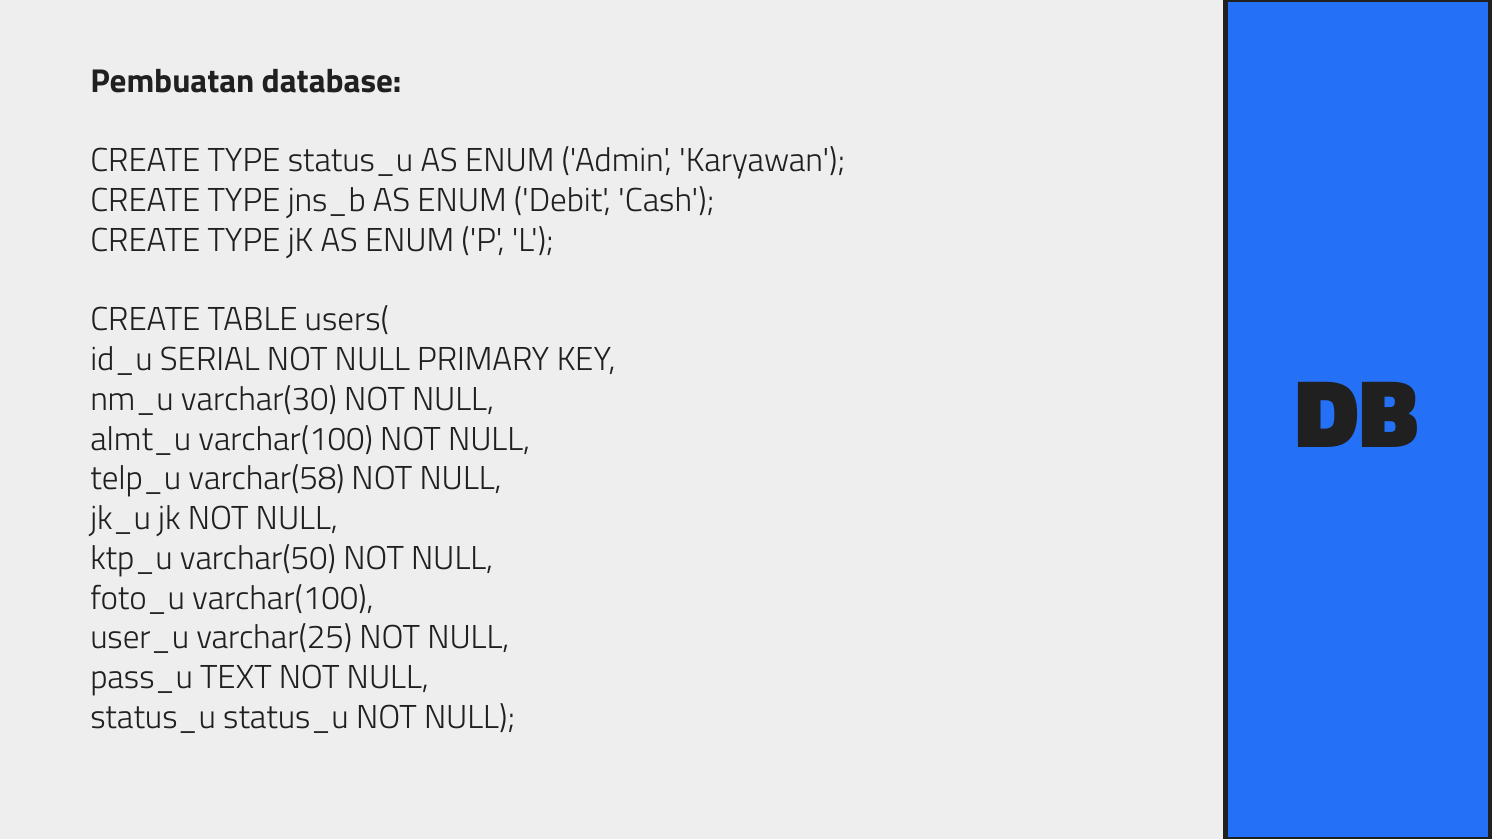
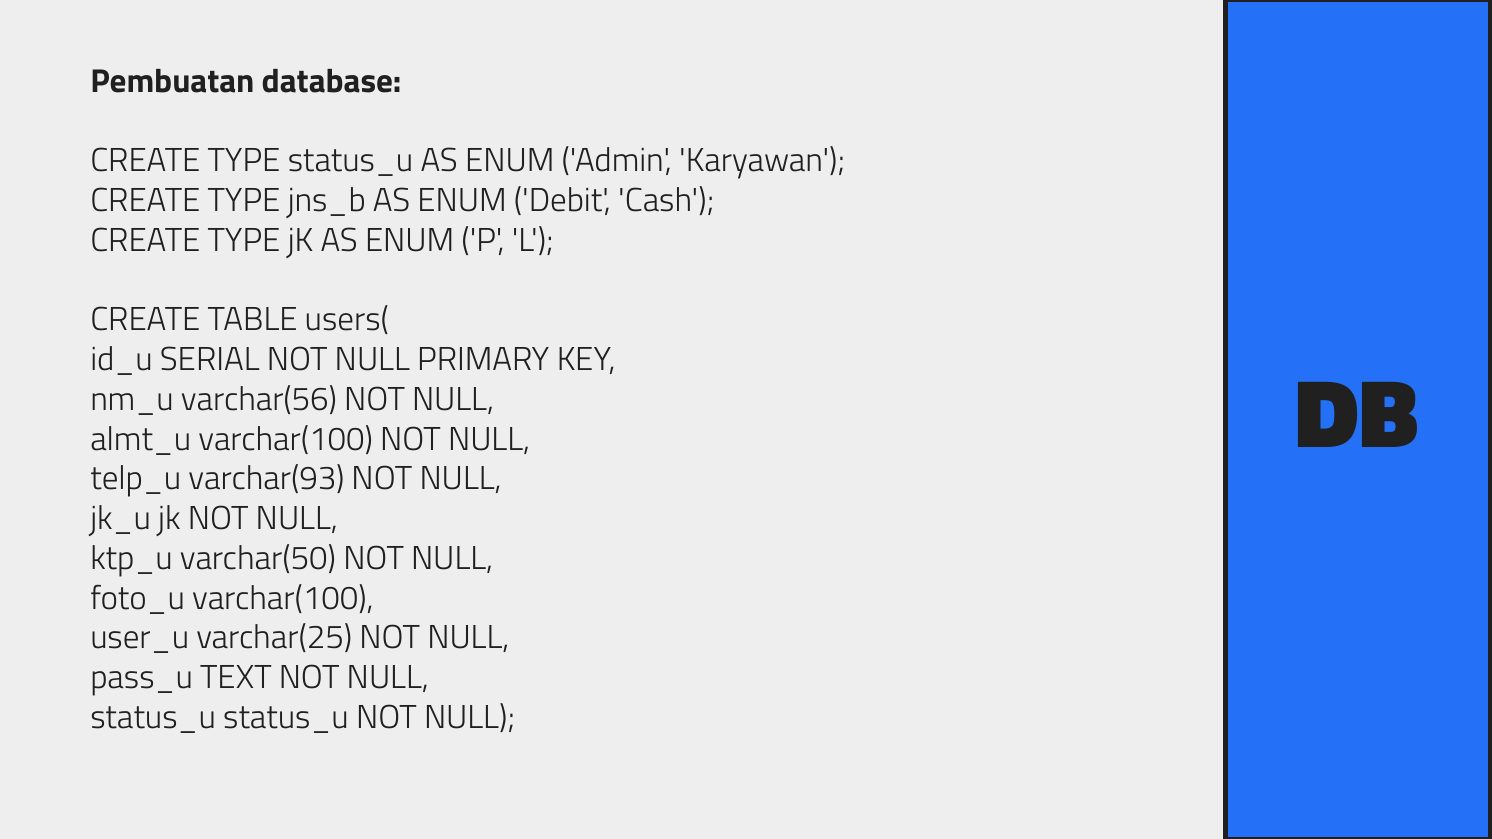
varchar(30: varchar(30 -> varchar(56
varchar(58: varchar(58 -> varchar(93
